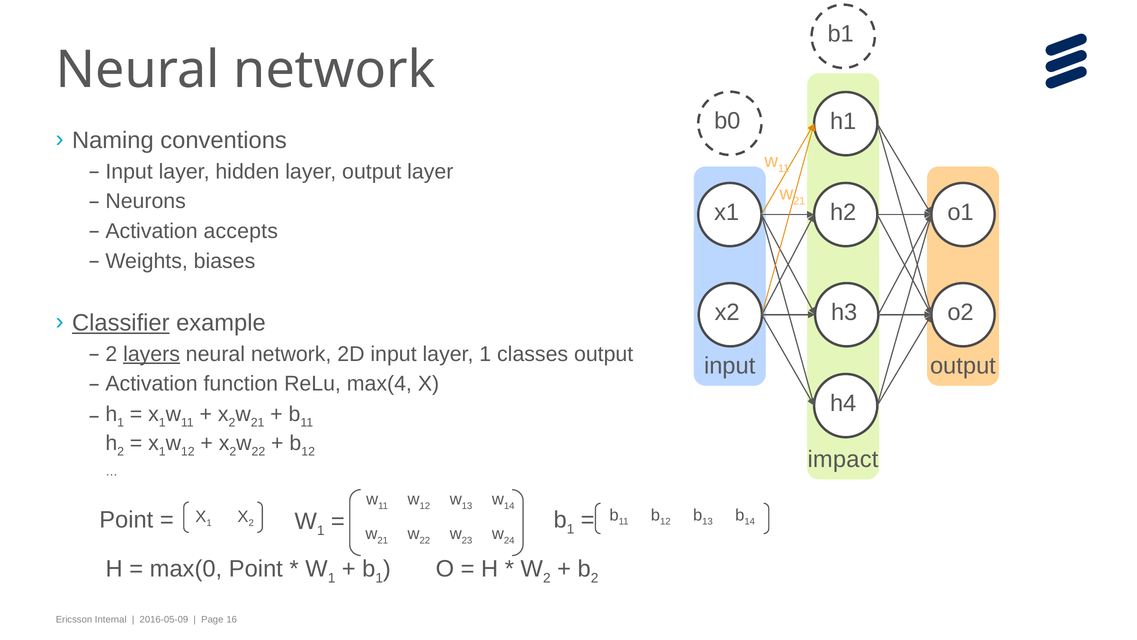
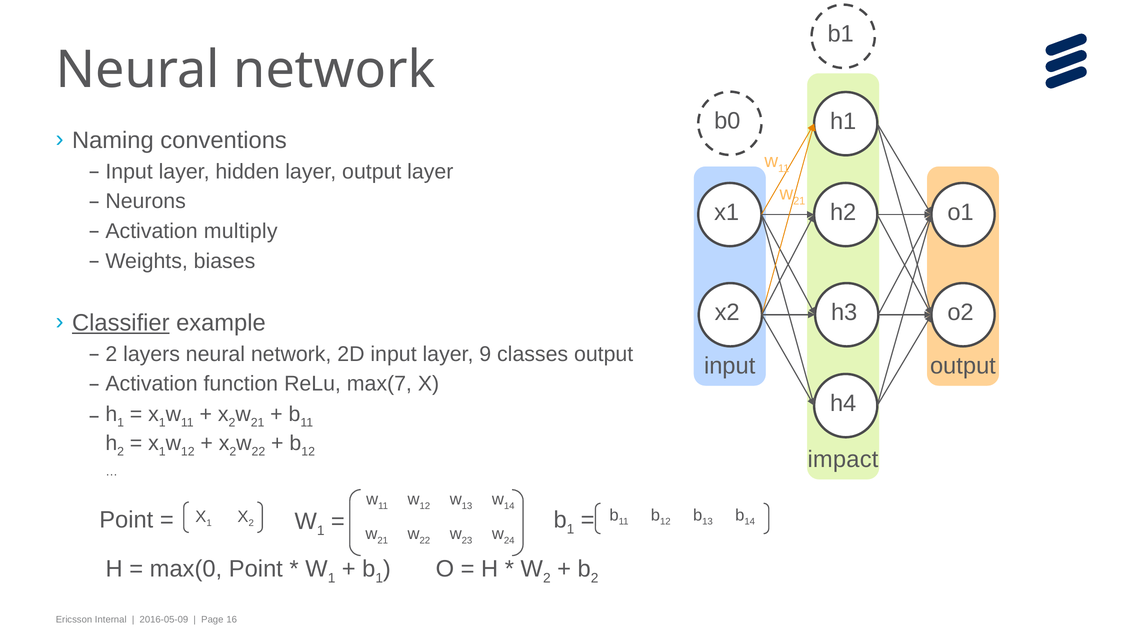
accepts: accepts -> multiply
layers underline: present -> none
layer 1: 1 -> 9
max(4: max(4 -> max(7
